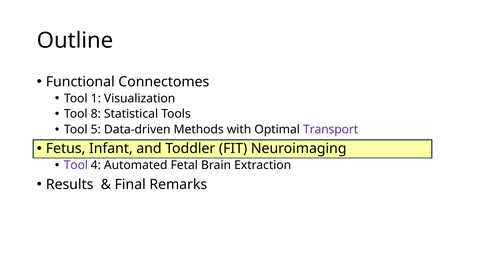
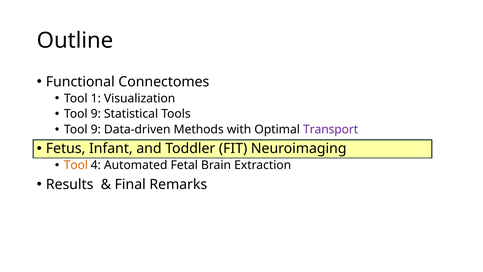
8 at (96, 114): 8 -> 9
5 at (96, 129): 5 -> 9
Tool at (76, 165) colour: purple -> orange
